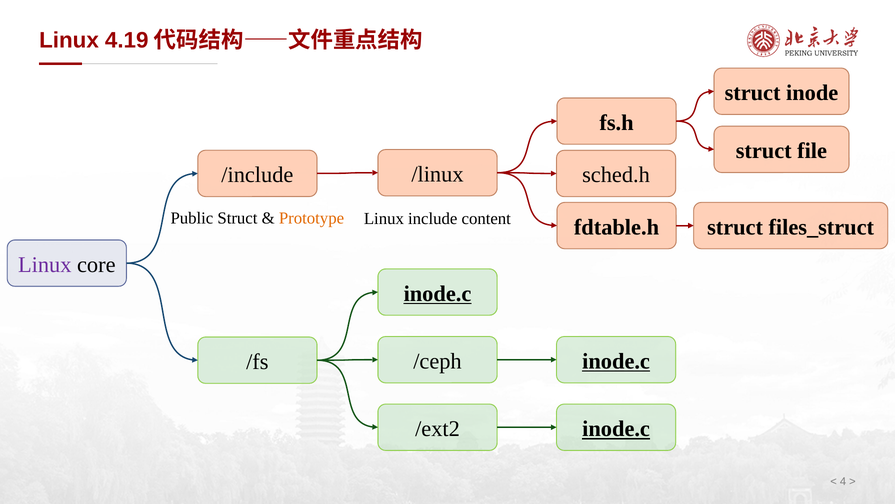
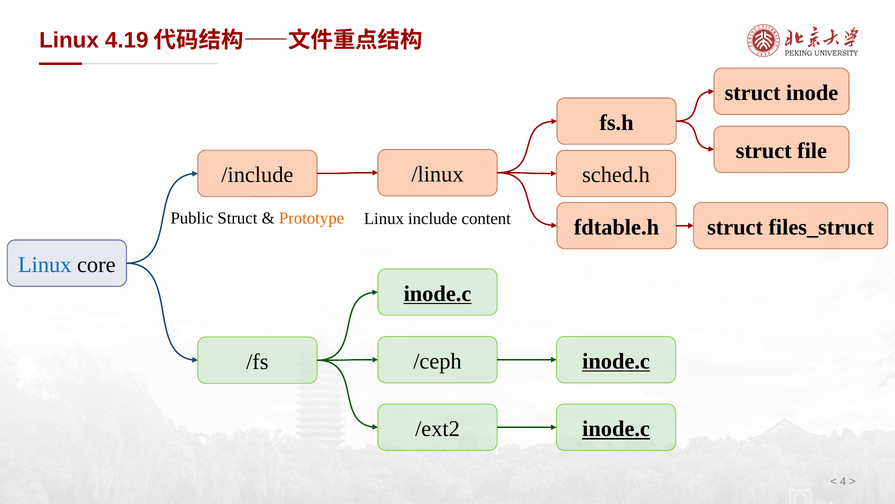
Linux at (45, 264) colour: purple -> blue
